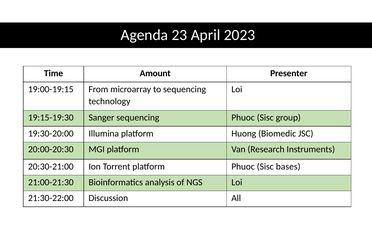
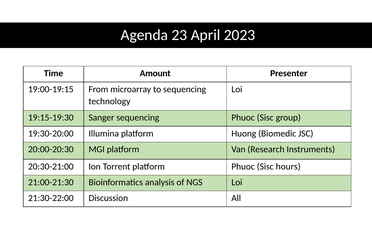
bases: bases -> hours
